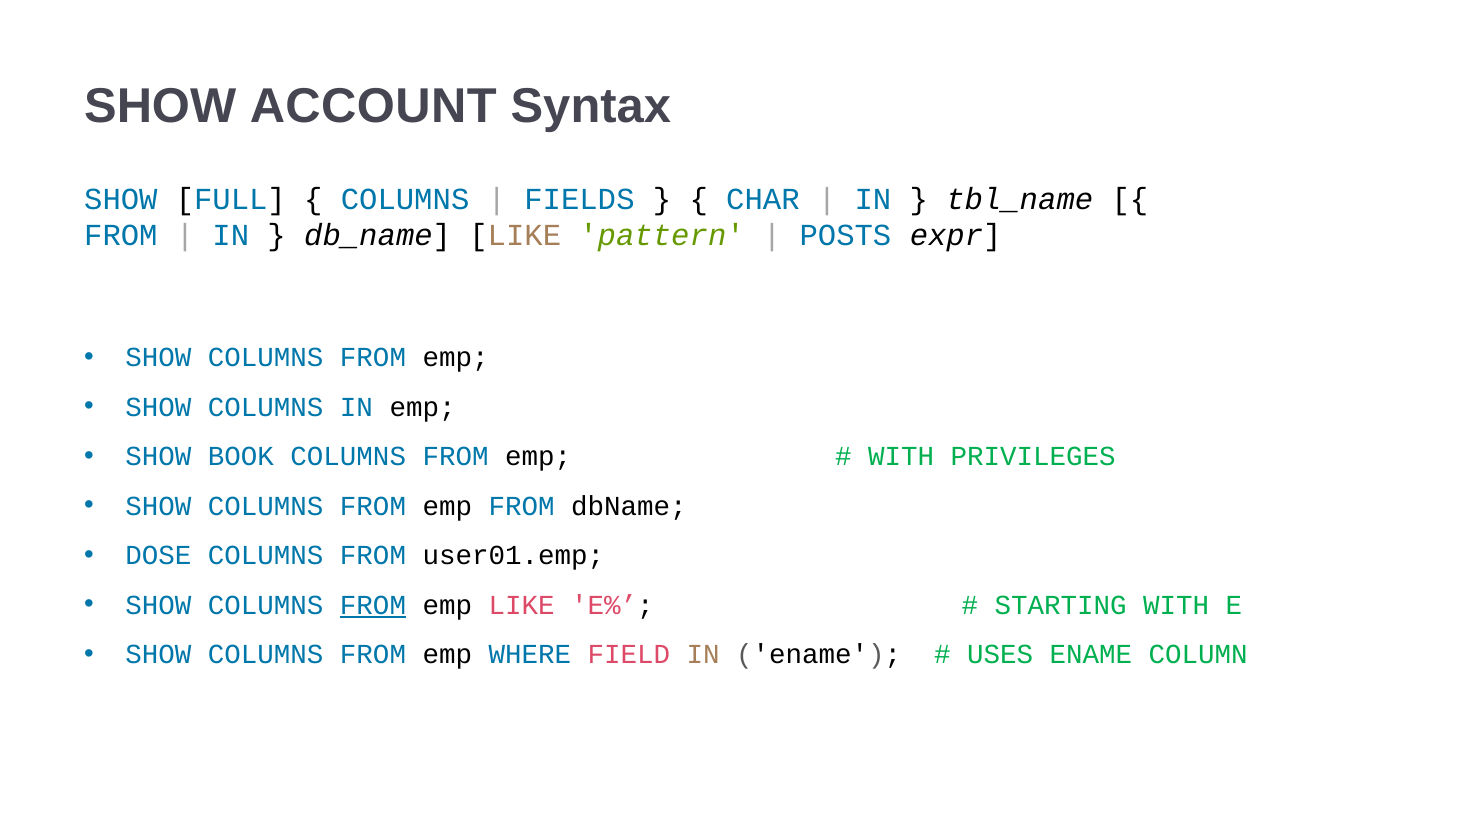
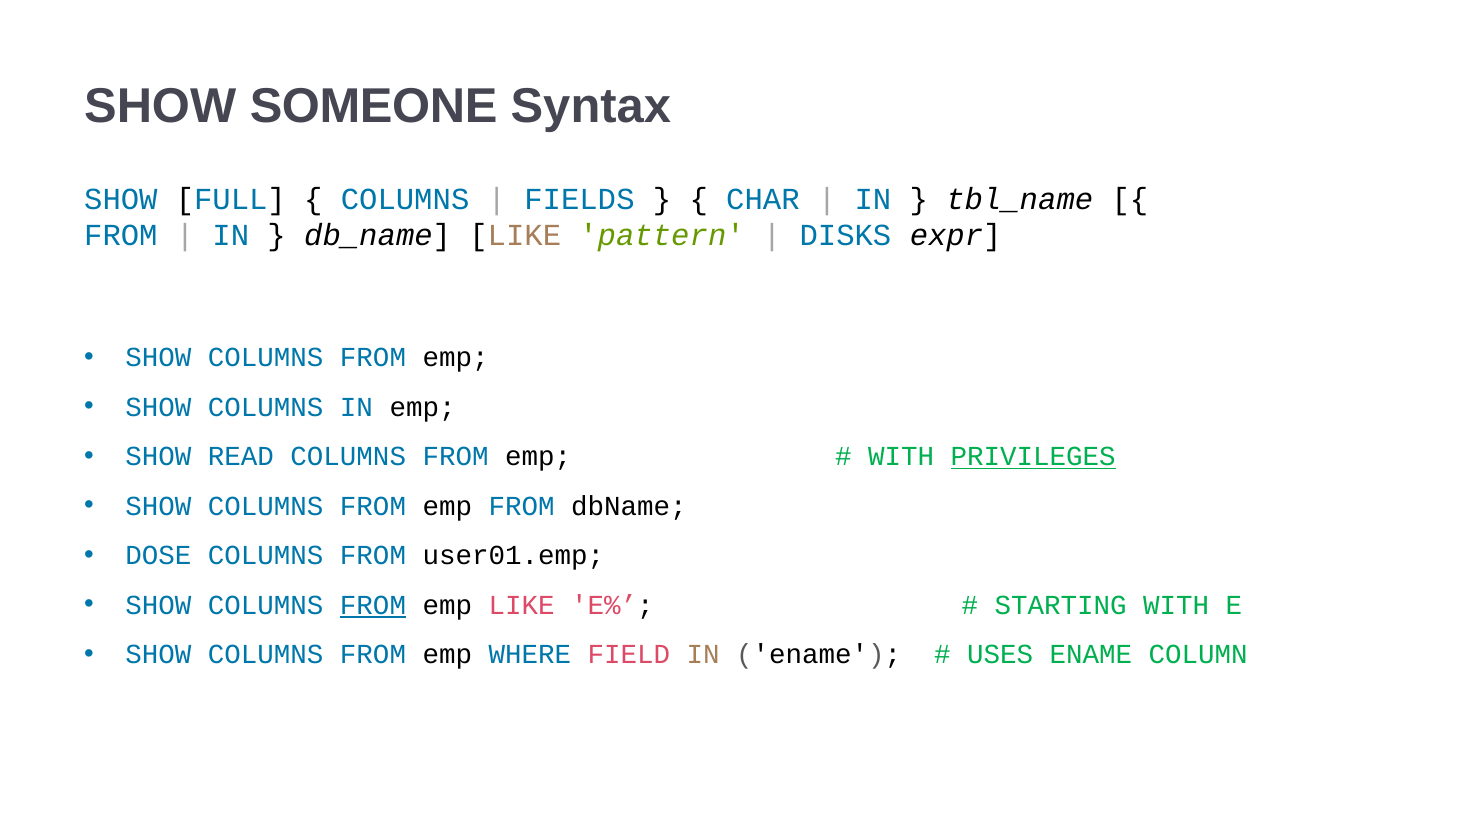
ACCOUNT: ACCOUNT -> SOMEONE
POSTS: POSTS -> DISKS
BOOK: BOOK -> READ
PRIVILEGES underline: none -> present
